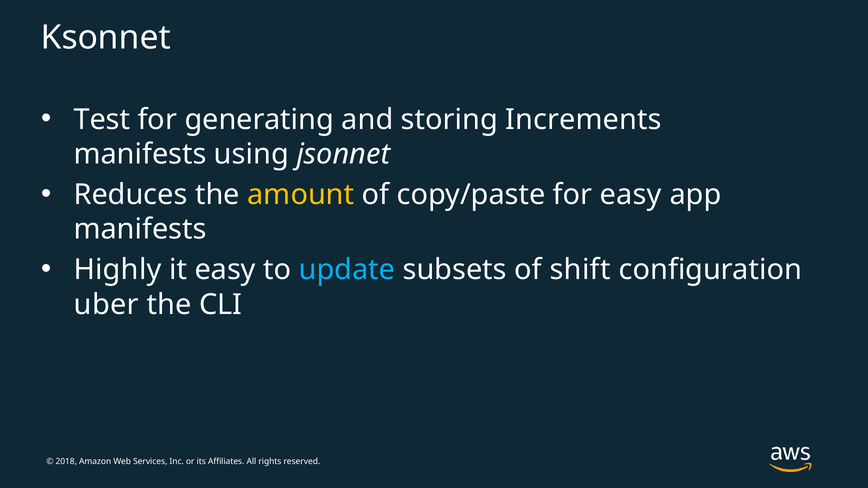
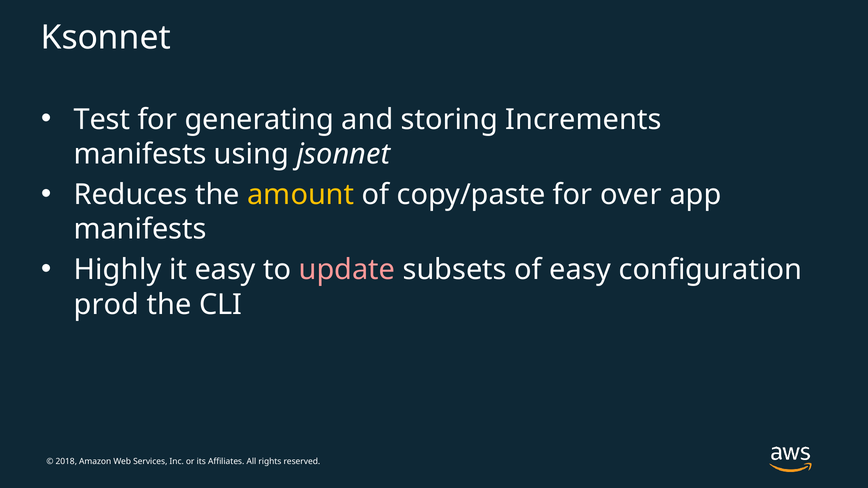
for easy: easy -> over
update colour: light blue -> pink
of shift: shift -> easy
uber: uber -> prod
